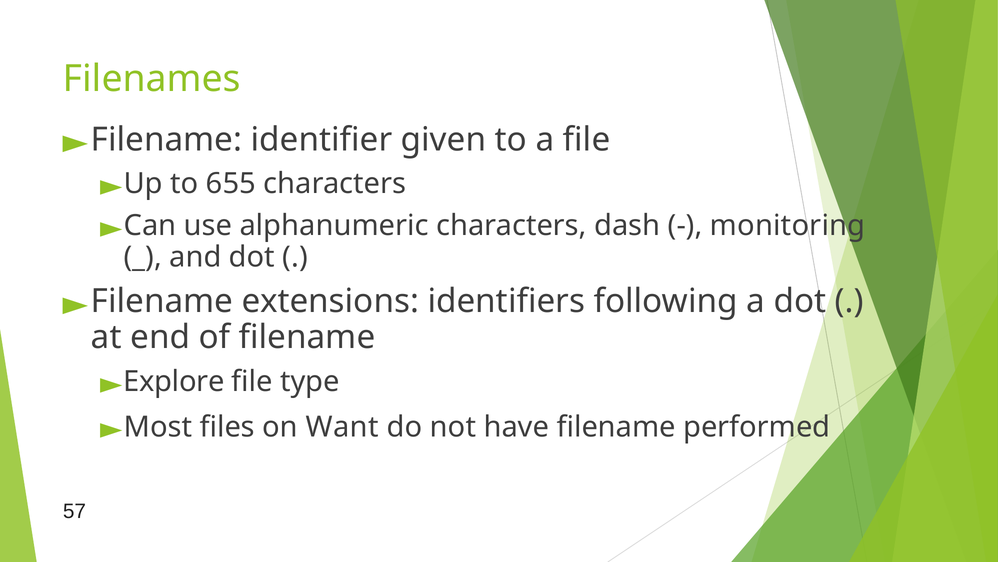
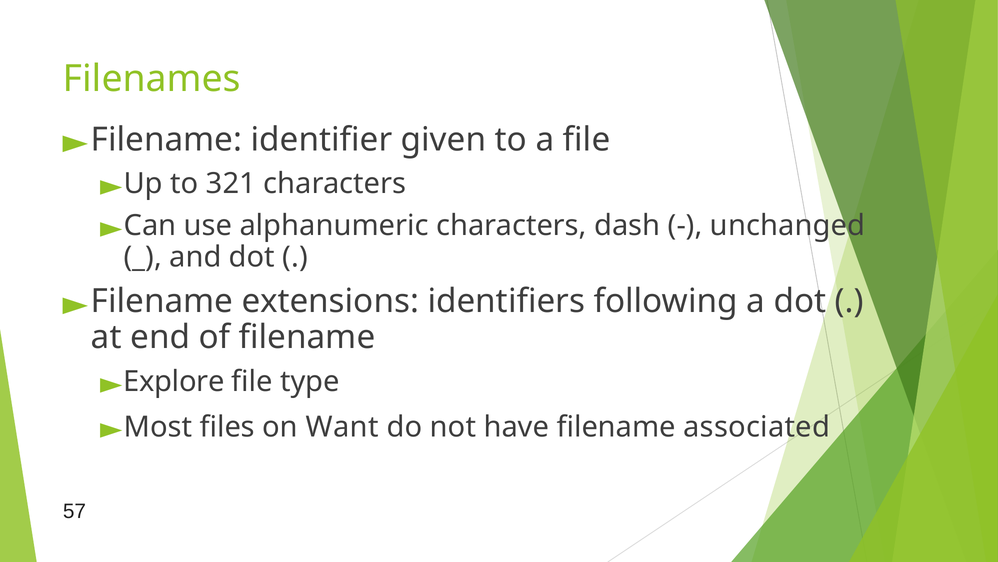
655: 655 -> 321
monitoring: monitoring -> unchanged
performed: performed -> associated
